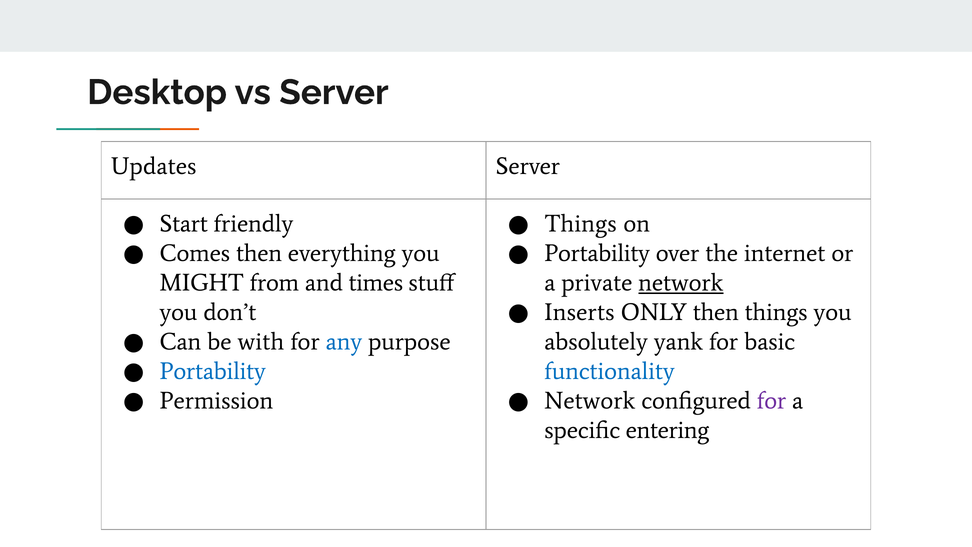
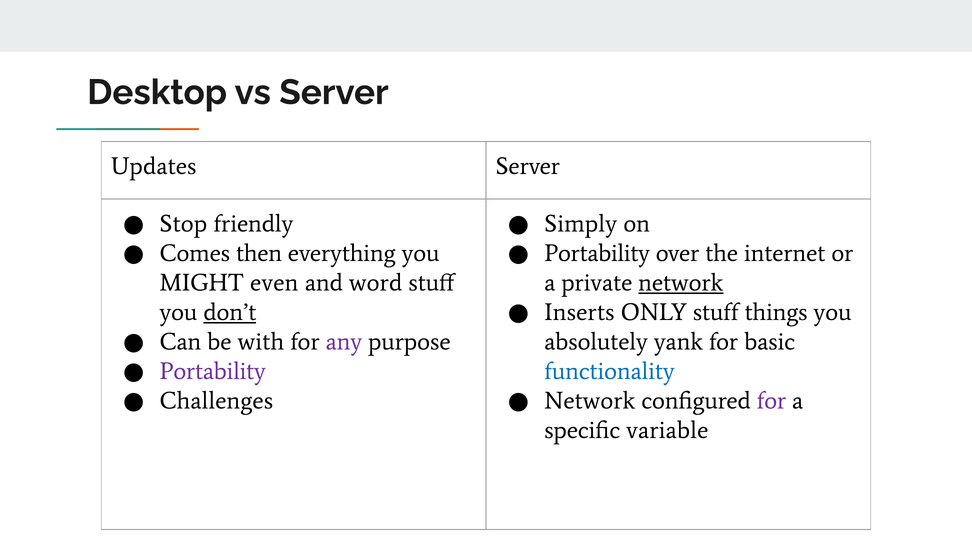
Start: Start -> Stop
Things at (581, 224): Things -> Simply
from: from -> even
times: times -> word
ONLY then: then -> stuff
don’t underline: none -> present
any colour: blue -> purple
Portability at (213, 371) colour: blue -> purple
Permission: Permission -> Challenges
entering: entering -> variable
